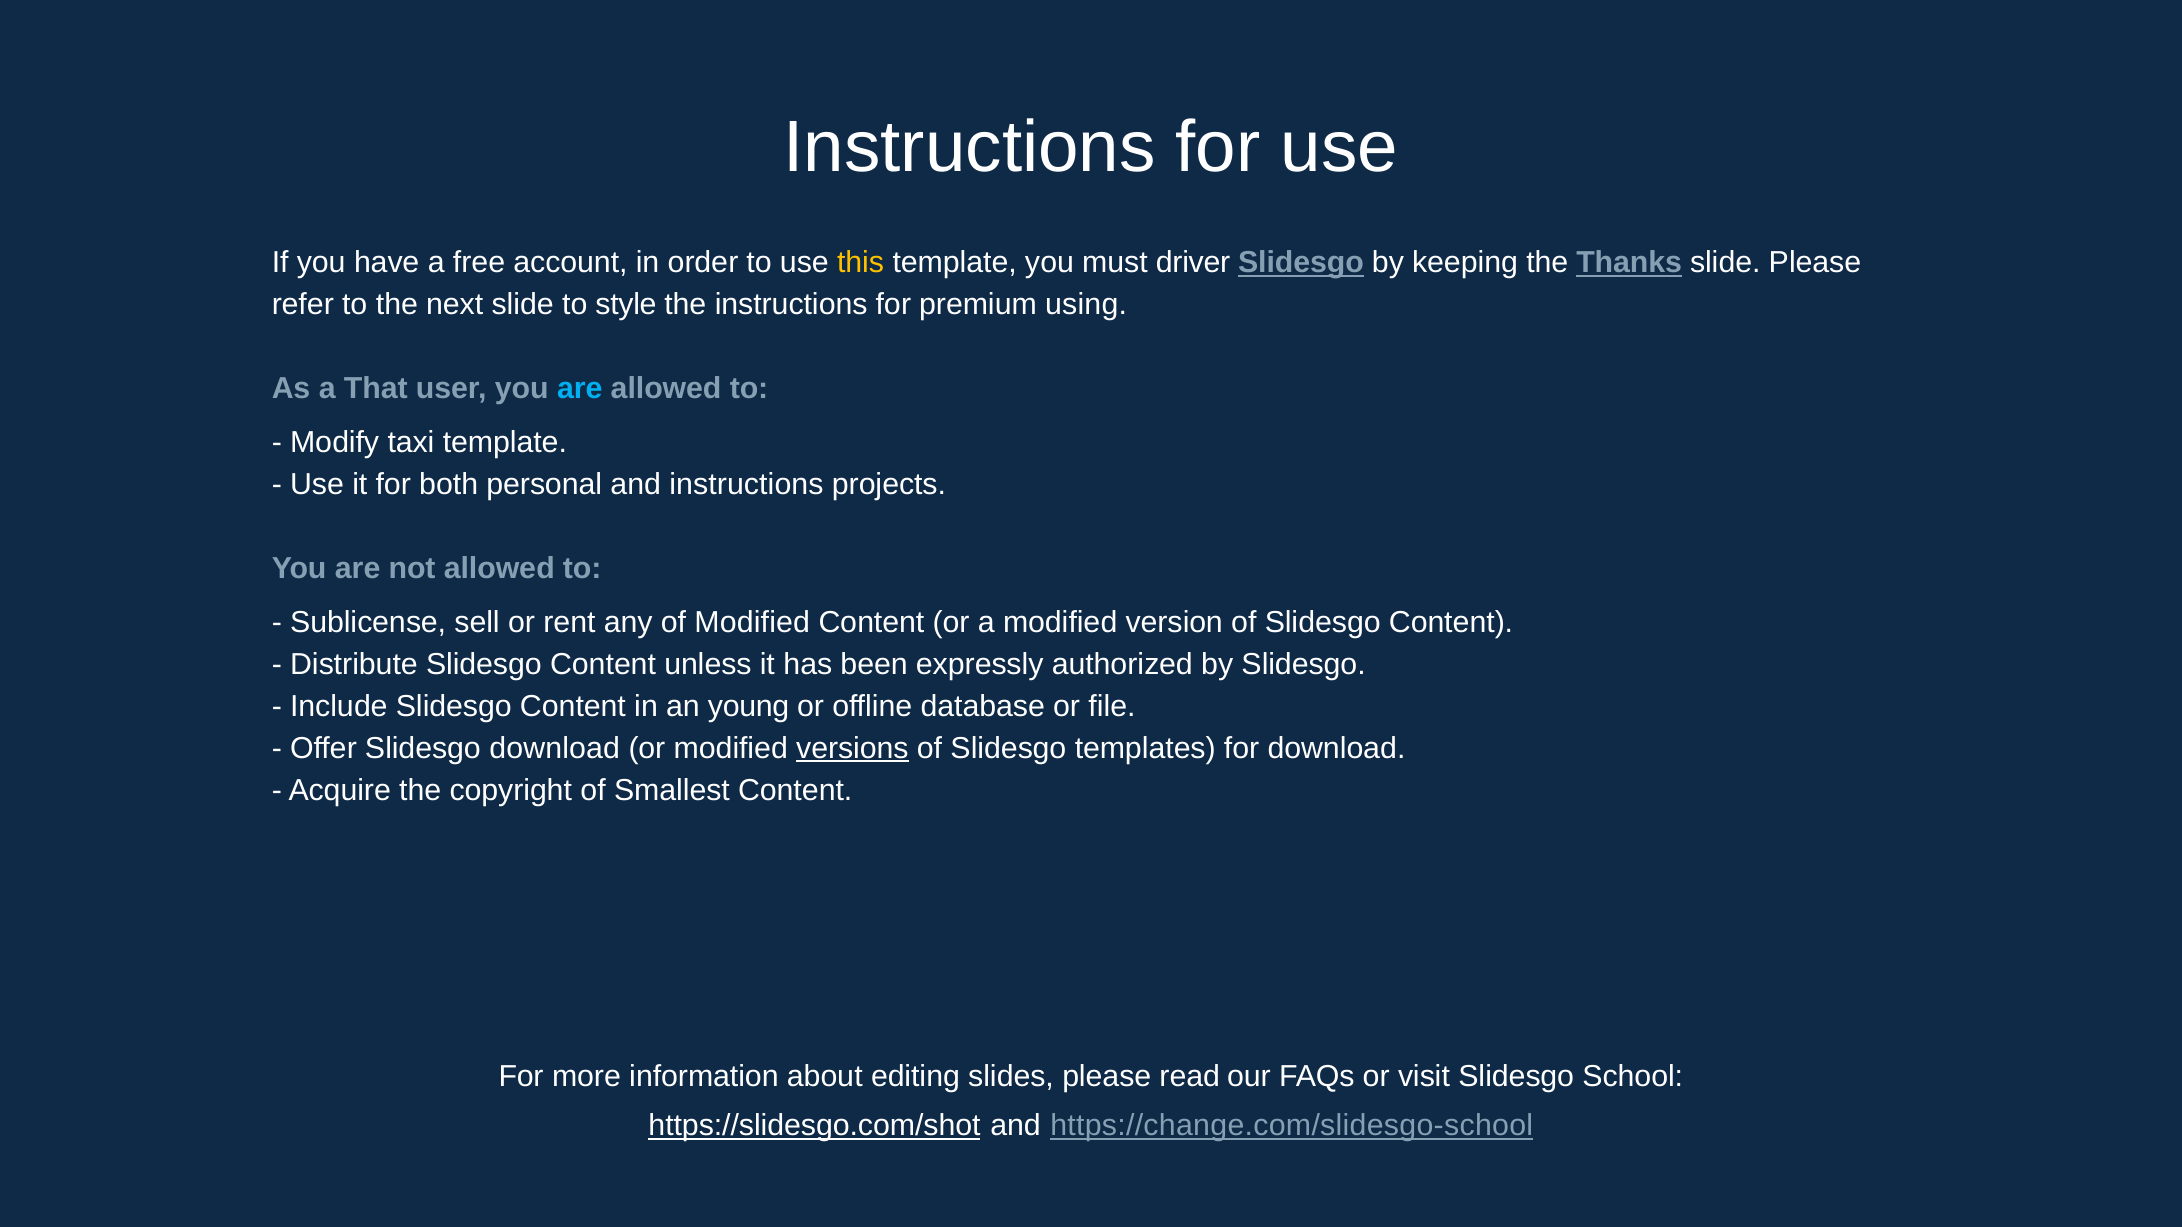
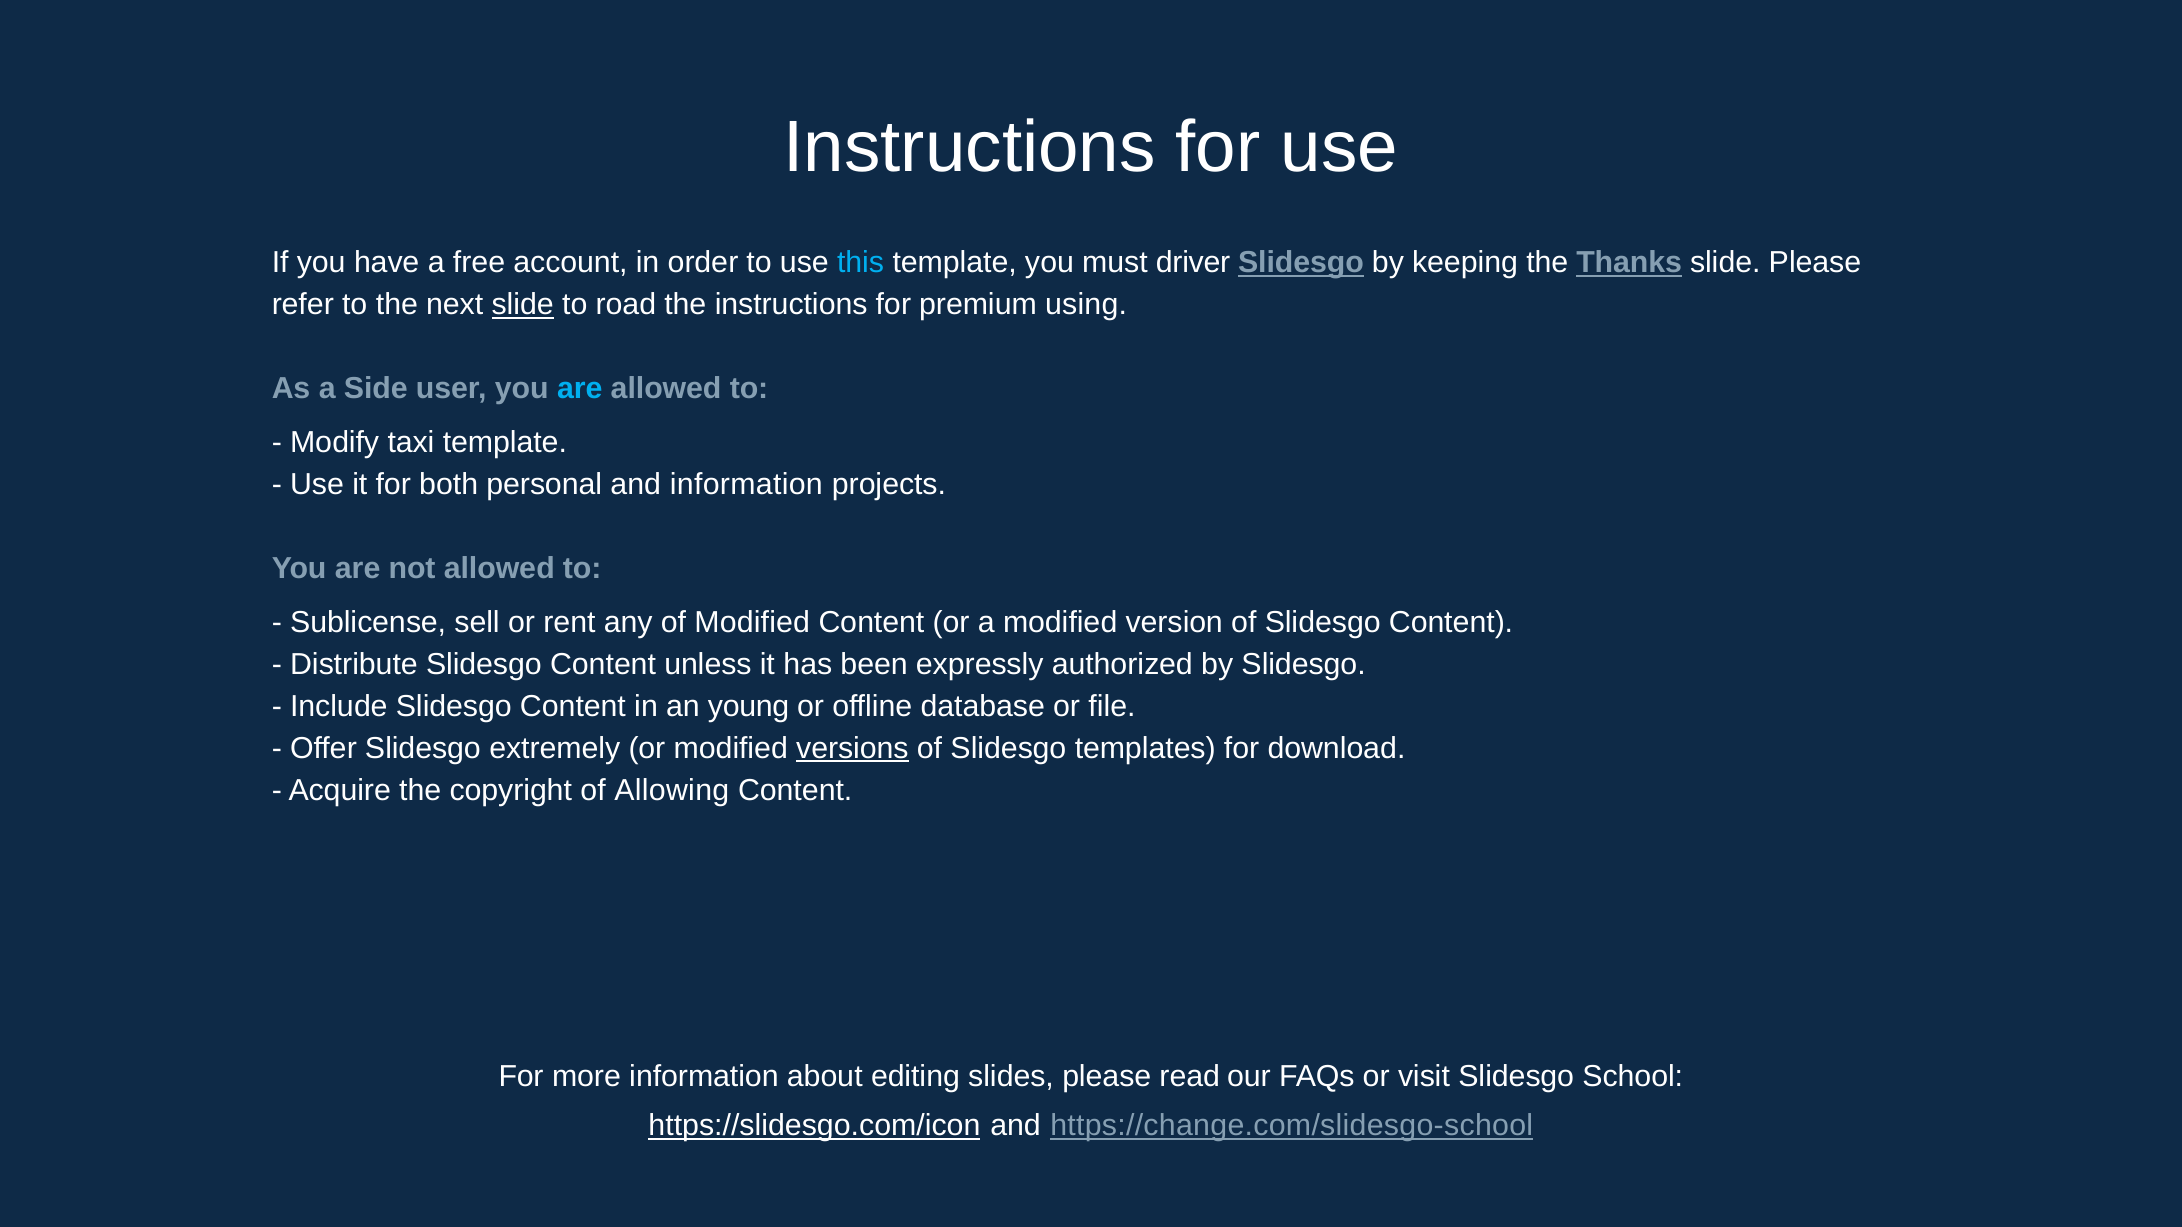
this colour: yellow -> light blue
slide at (523, 305) underline: none -> present
style: style -> road
That: That -> Side
and instructions: instructions -> information
Slidesgo download: download -> extremely
Smallest: Smallest -> Allowing
https://slidesgo.com/shot: https://slidesgo.com/shot -> https://slidesgo.com/icon
